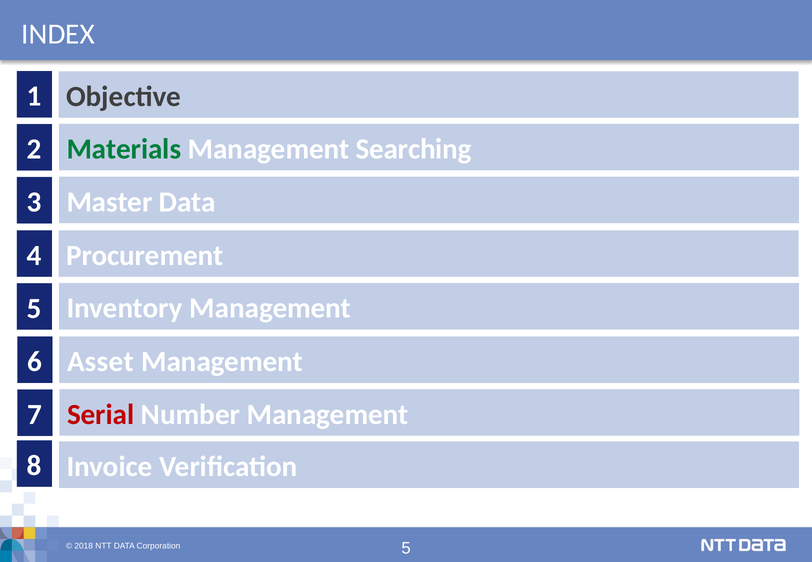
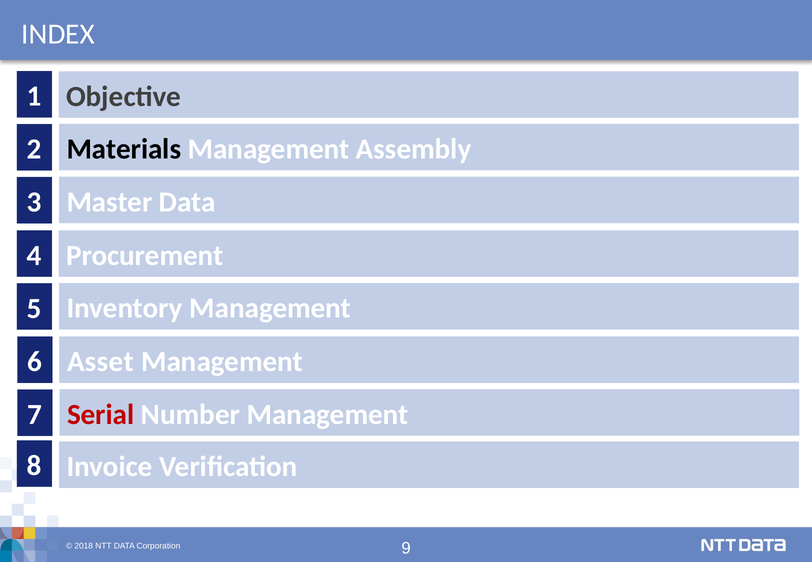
Materials colour: green -> black
Searching: Searching -> Assembly
5 at (406, 548): 5 -> 9
